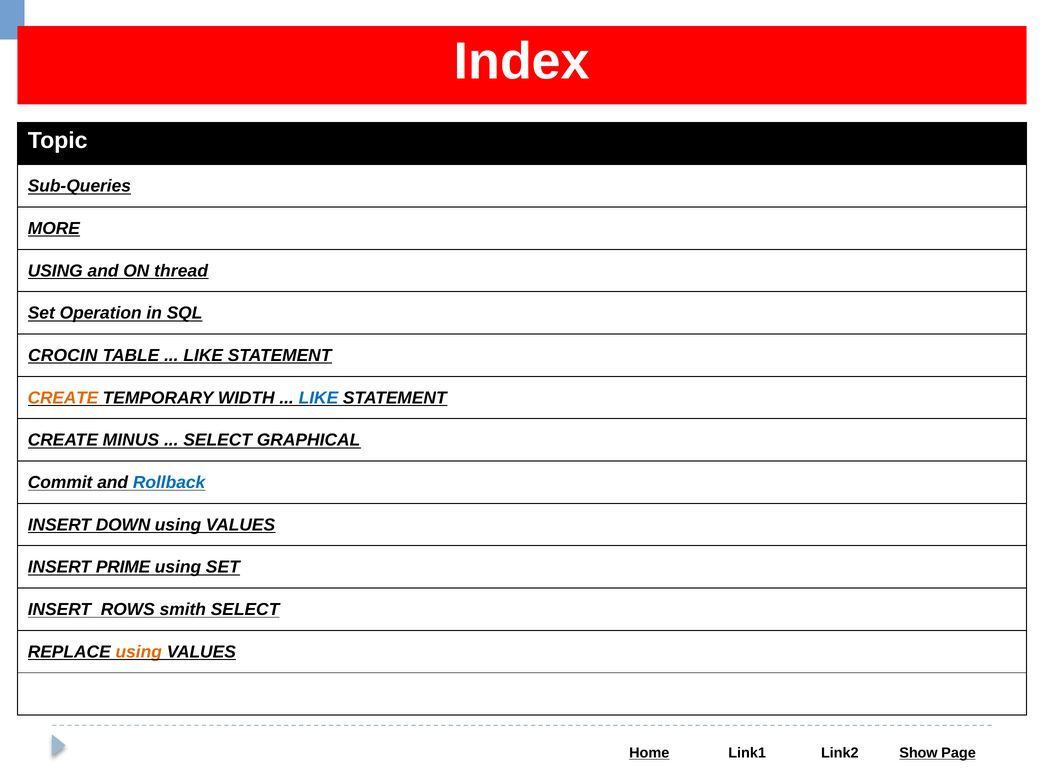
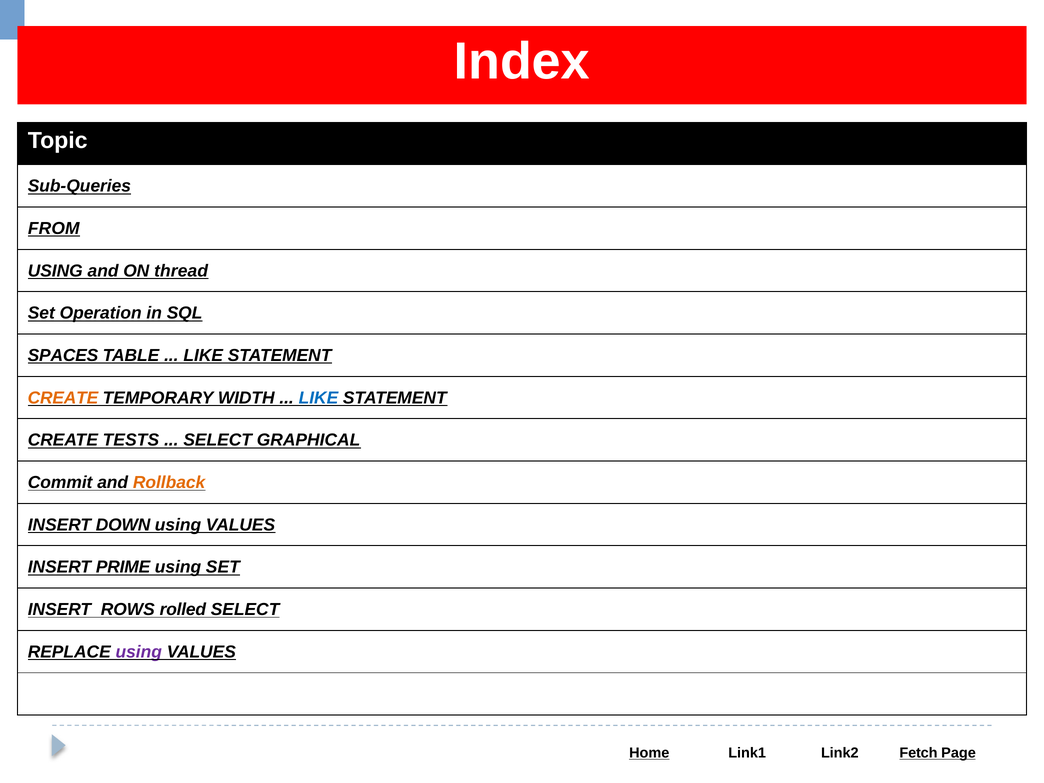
MORE: MORE -> FROM
CROCIN: CROCIN -> SPACES
MINUS: MINUS -> TESTS
Rollback colour: blue -> orange
smith: smith -> rolled
using at (139, 652) colour: orange -> purple
Show: Show -> Fetch
